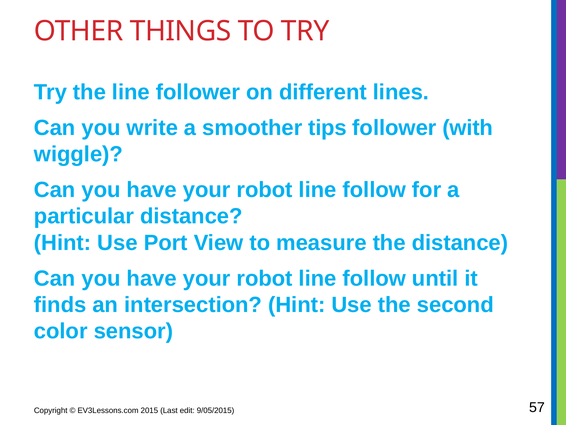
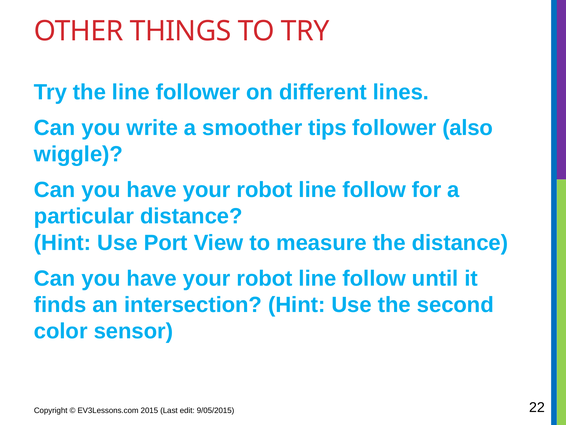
with: with -> also
57: 57 -> 22
